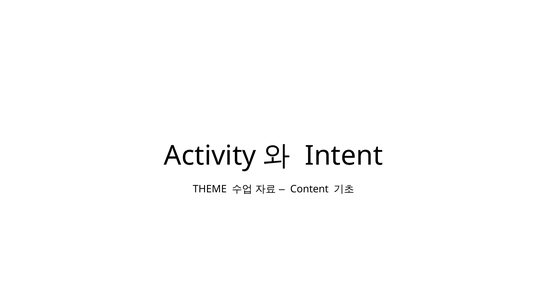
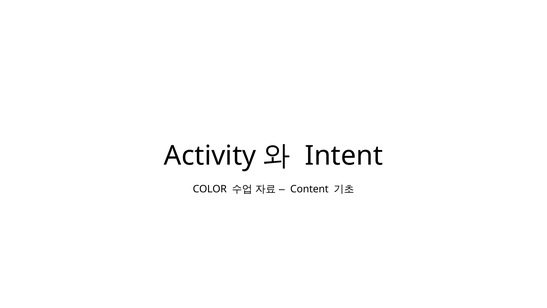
THEME: THEME -> COLOR
